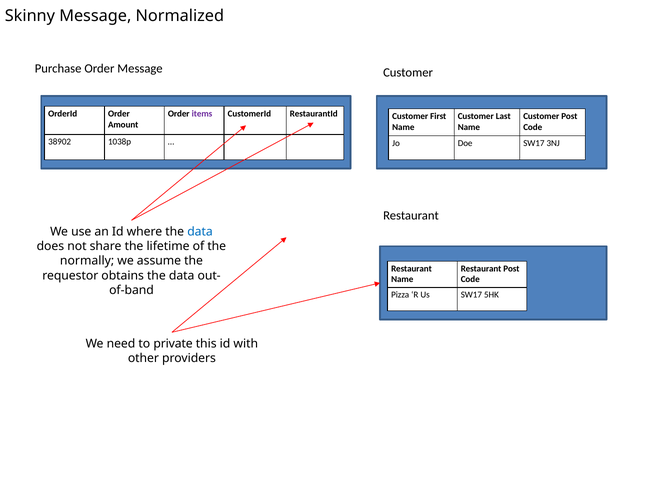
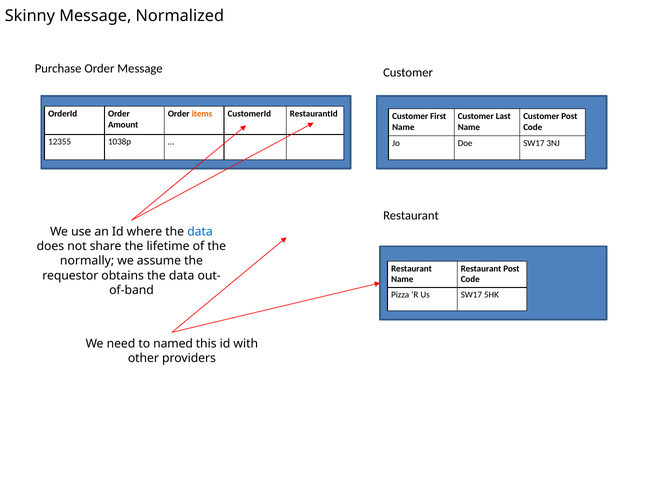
items colour: purple -> orange
38902: 38902 -> 12355
private: private -> named
